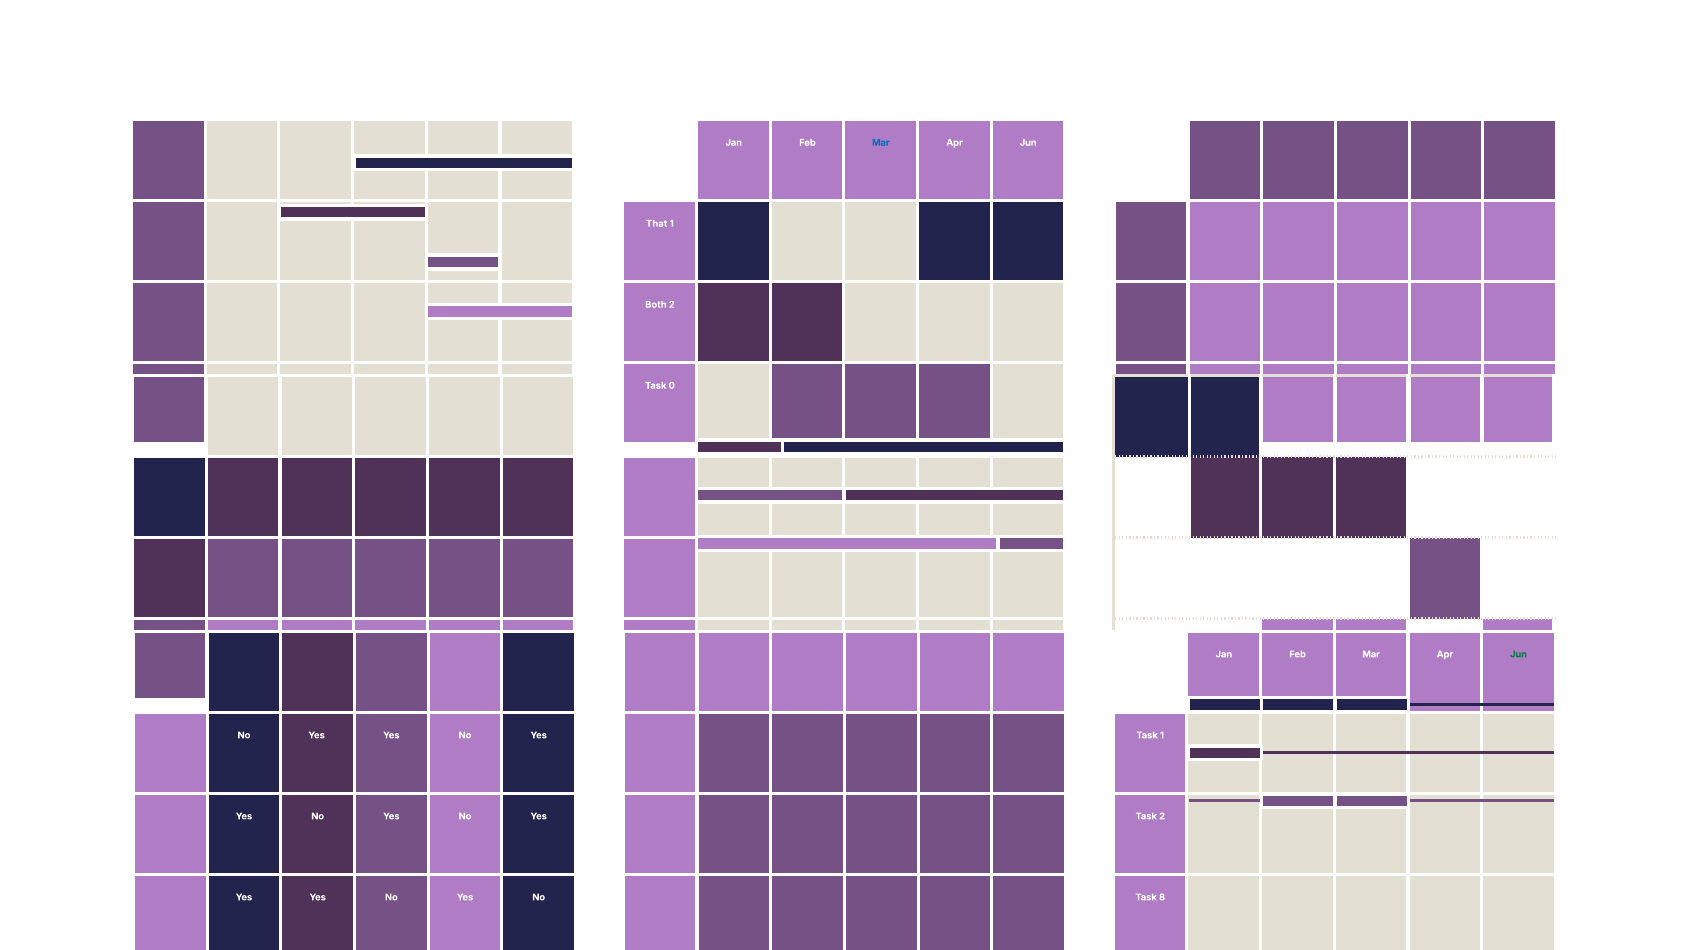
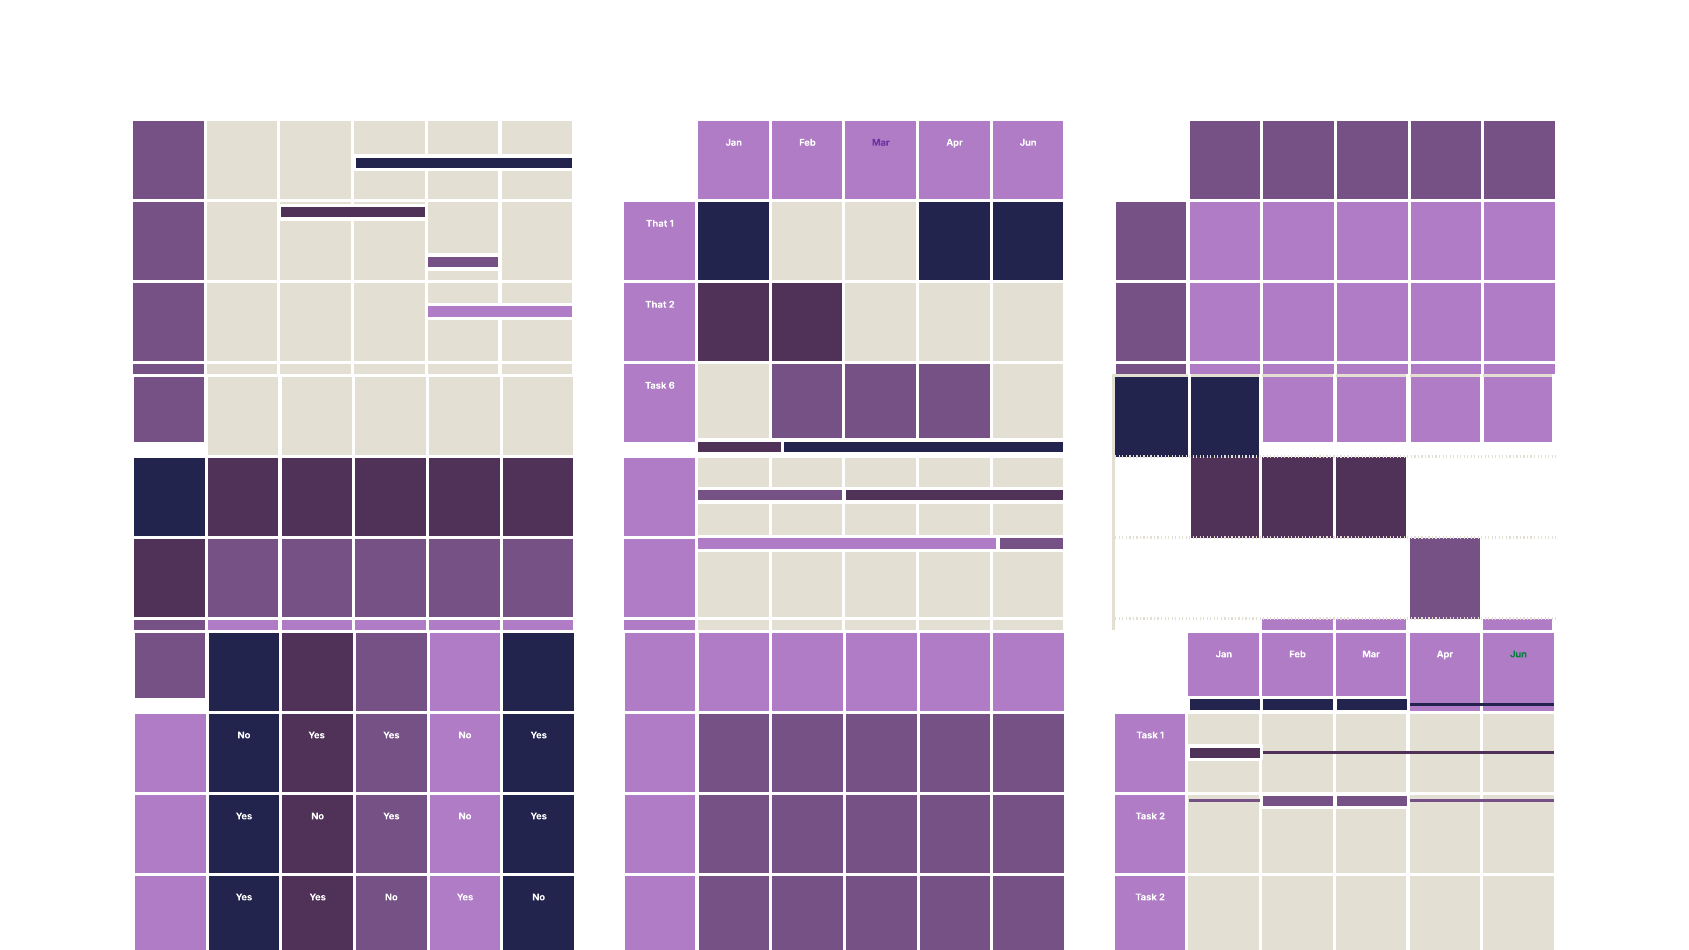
Mar at (881, 143) colour: blue -> purple
Both at (656, 305): Both -> That
0: 0 -> 6
8 at (1162, 897): 8 -> 2
